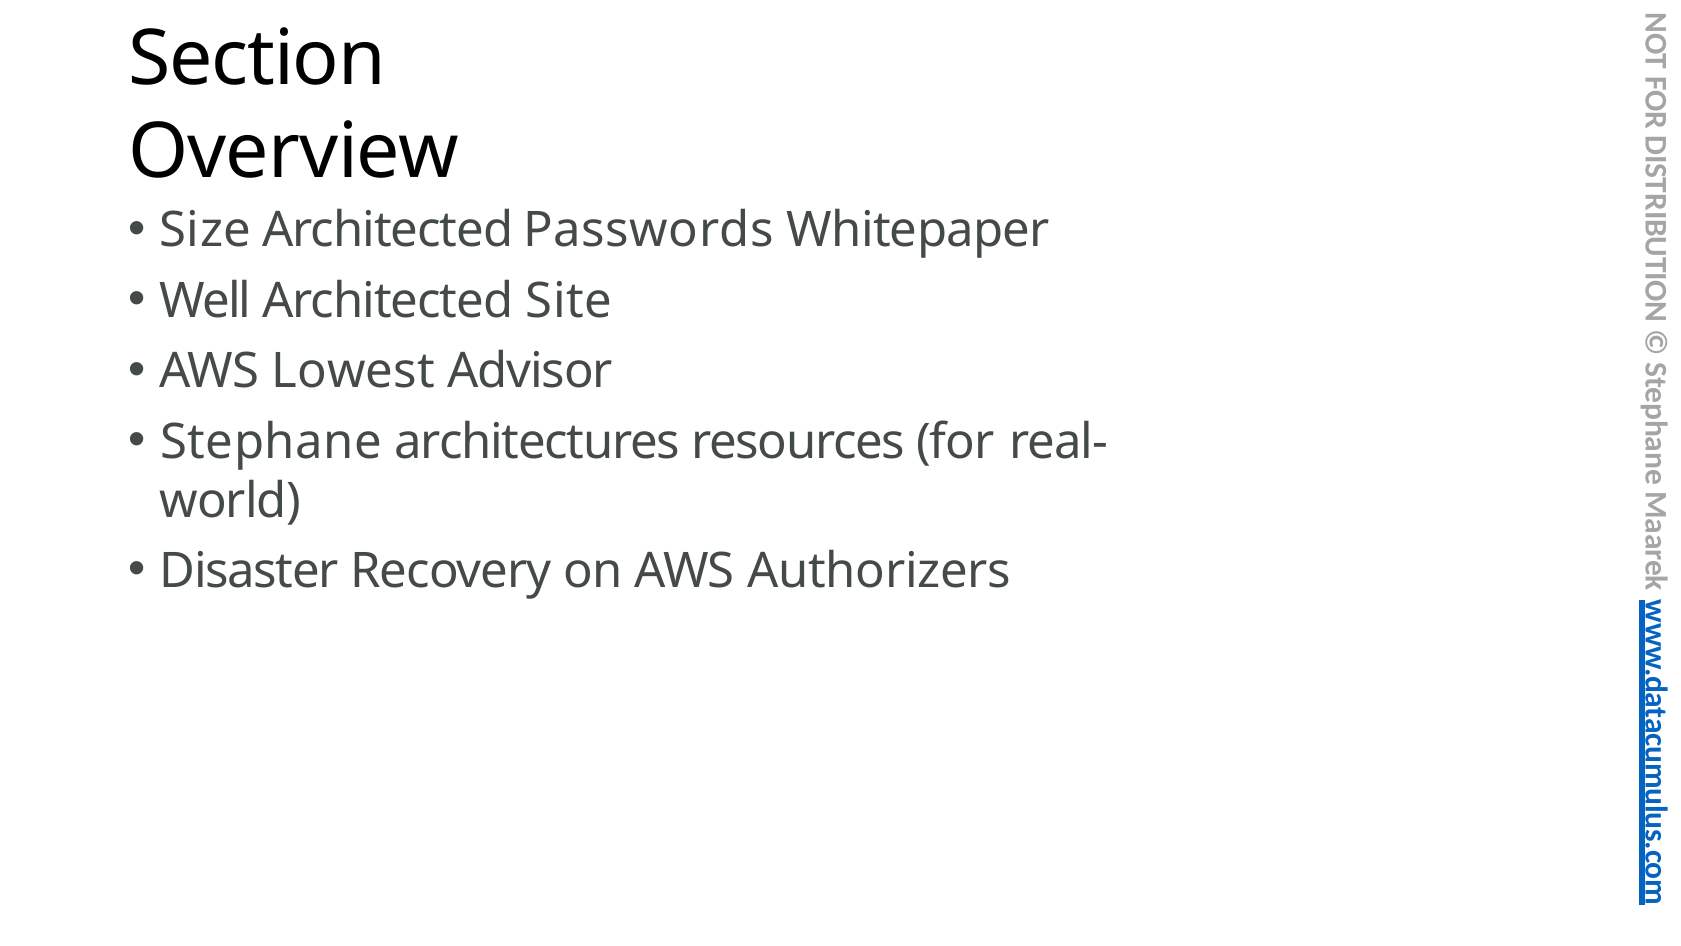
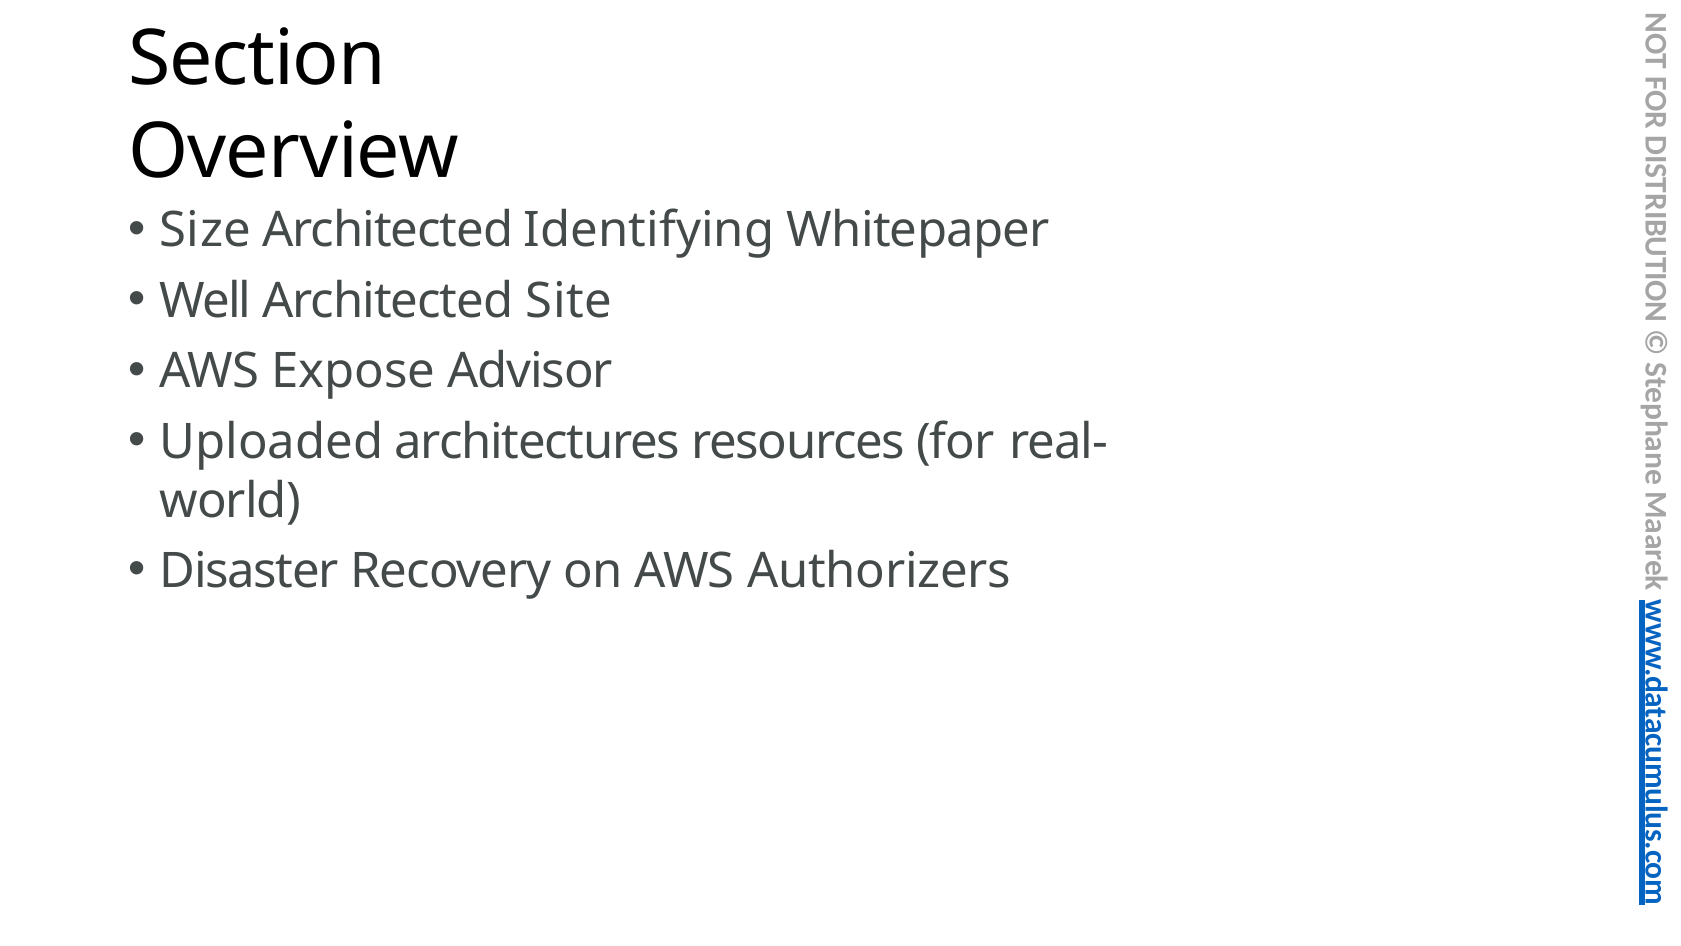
Passwords: Passwords -> Identifying
Lowest: Lowest -> Expose
Stephane at (271, 442): Stephane -> Uploaded
